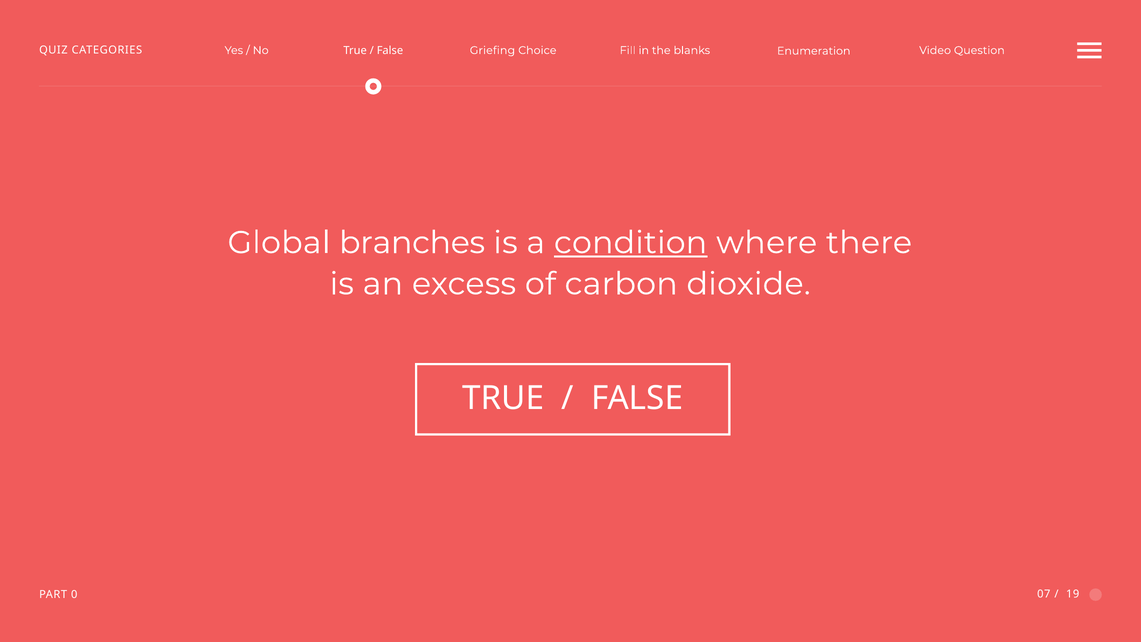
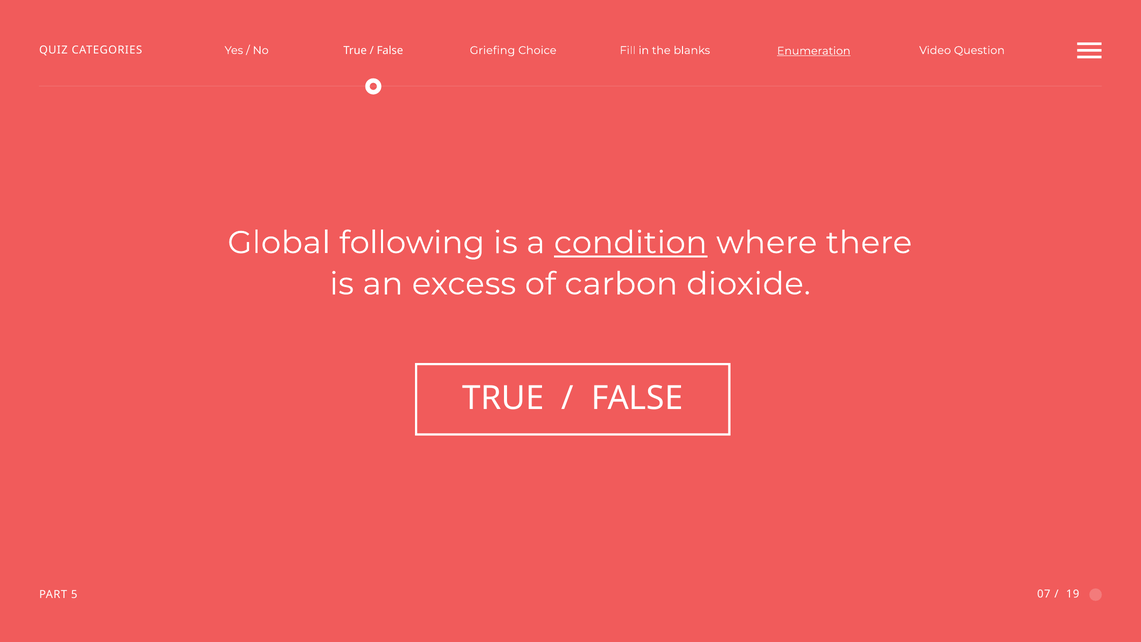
Enumeration underline: none -> present
branches: branches -> following
0: 0 -> 5
